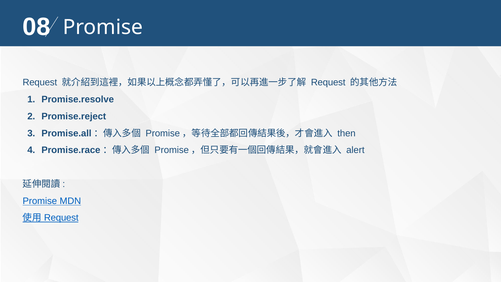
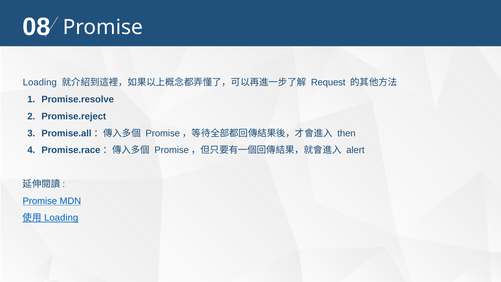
Request at (40, 82): Request -> Loading
Request at (61, 218): Request -> Loading
